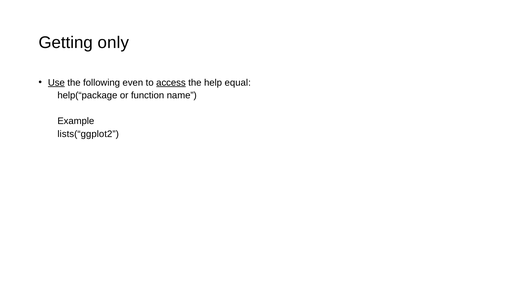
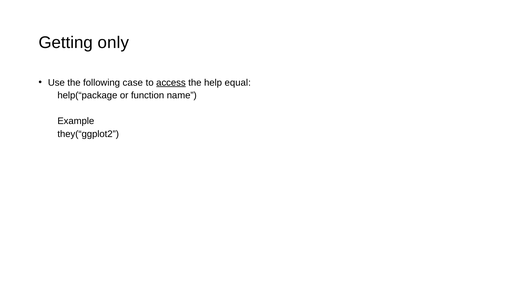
Use underline: present -> none
even: even -> case
lists(“ggplot2: lists(“ggplot2 -> they(“ggplot2
